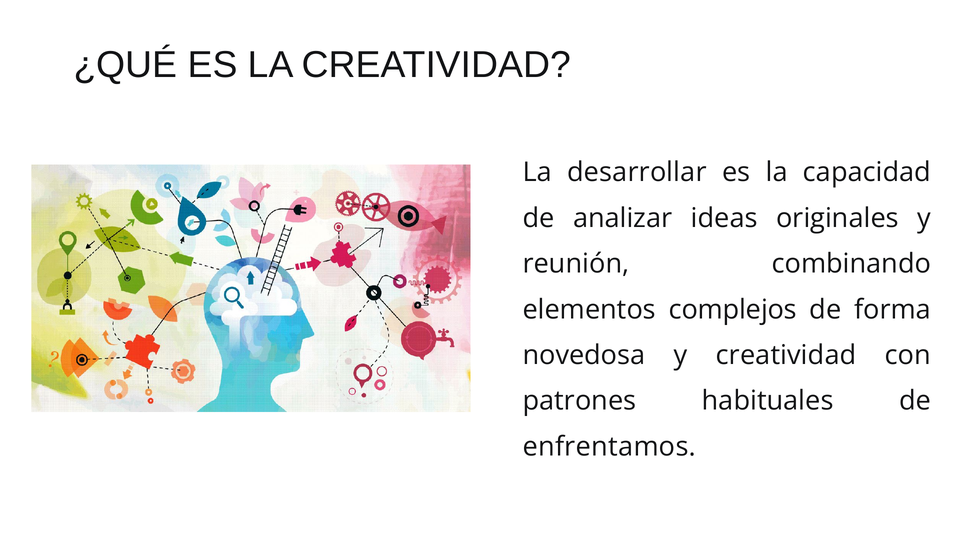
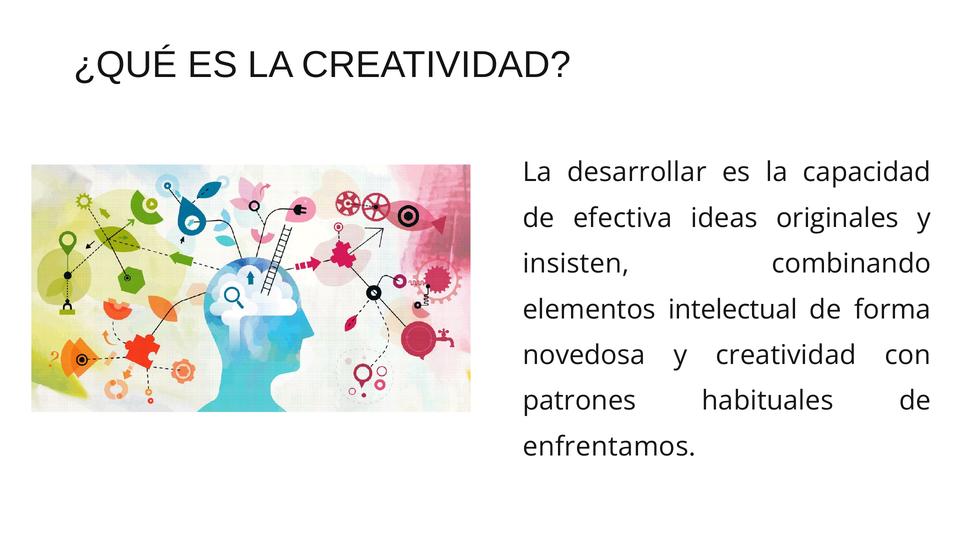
analizar: analizar -> efectiva
reunión: reunión -> insisten
complejos: complejos -> intelectual
